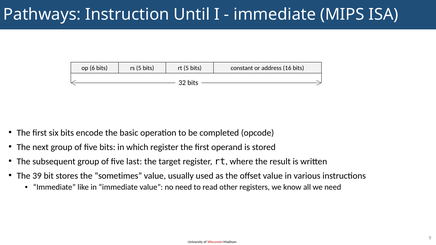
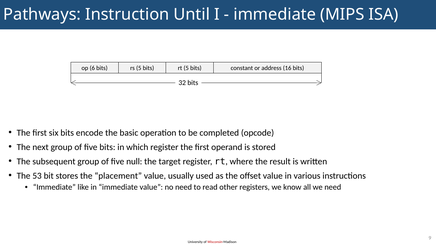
last: last -> null
39: 39 -> 53
sometimes: sometimes -> placement
